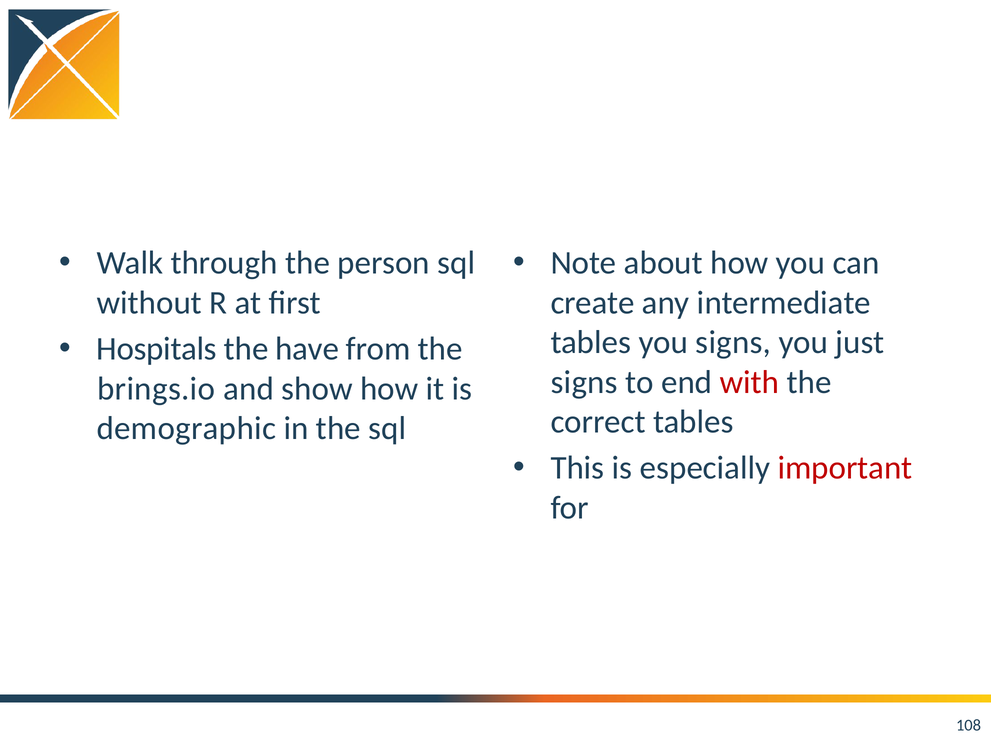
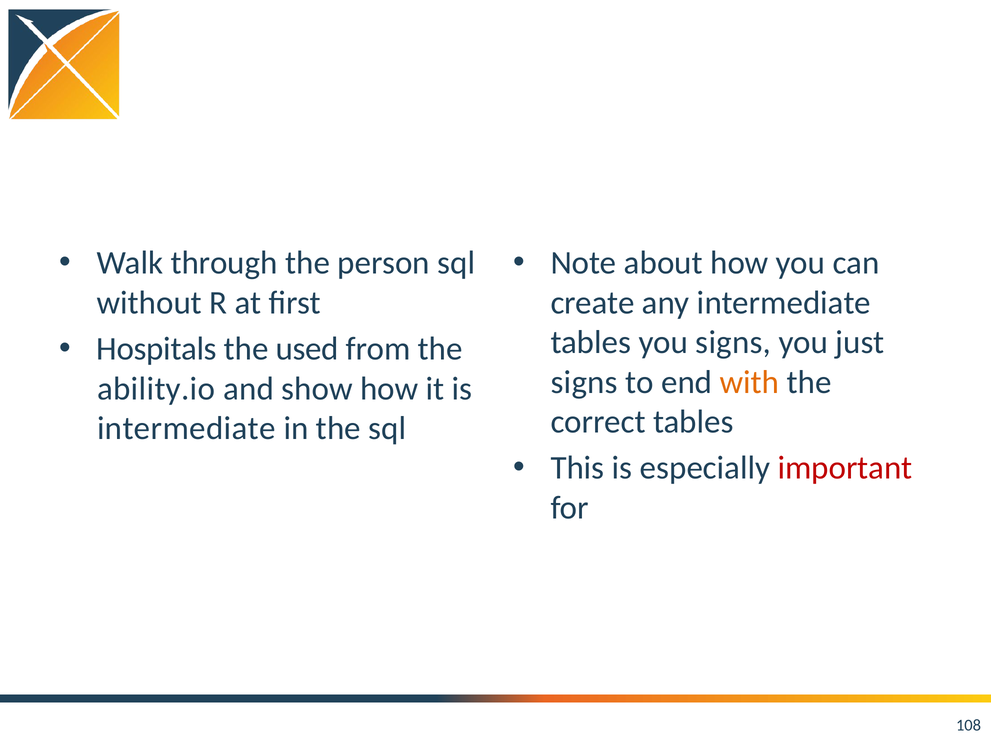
have: have -> used
with colour: red -> orange
brings.io: brings.io -> ability.io
demographic at (186, 428): demographic -> intermediate
